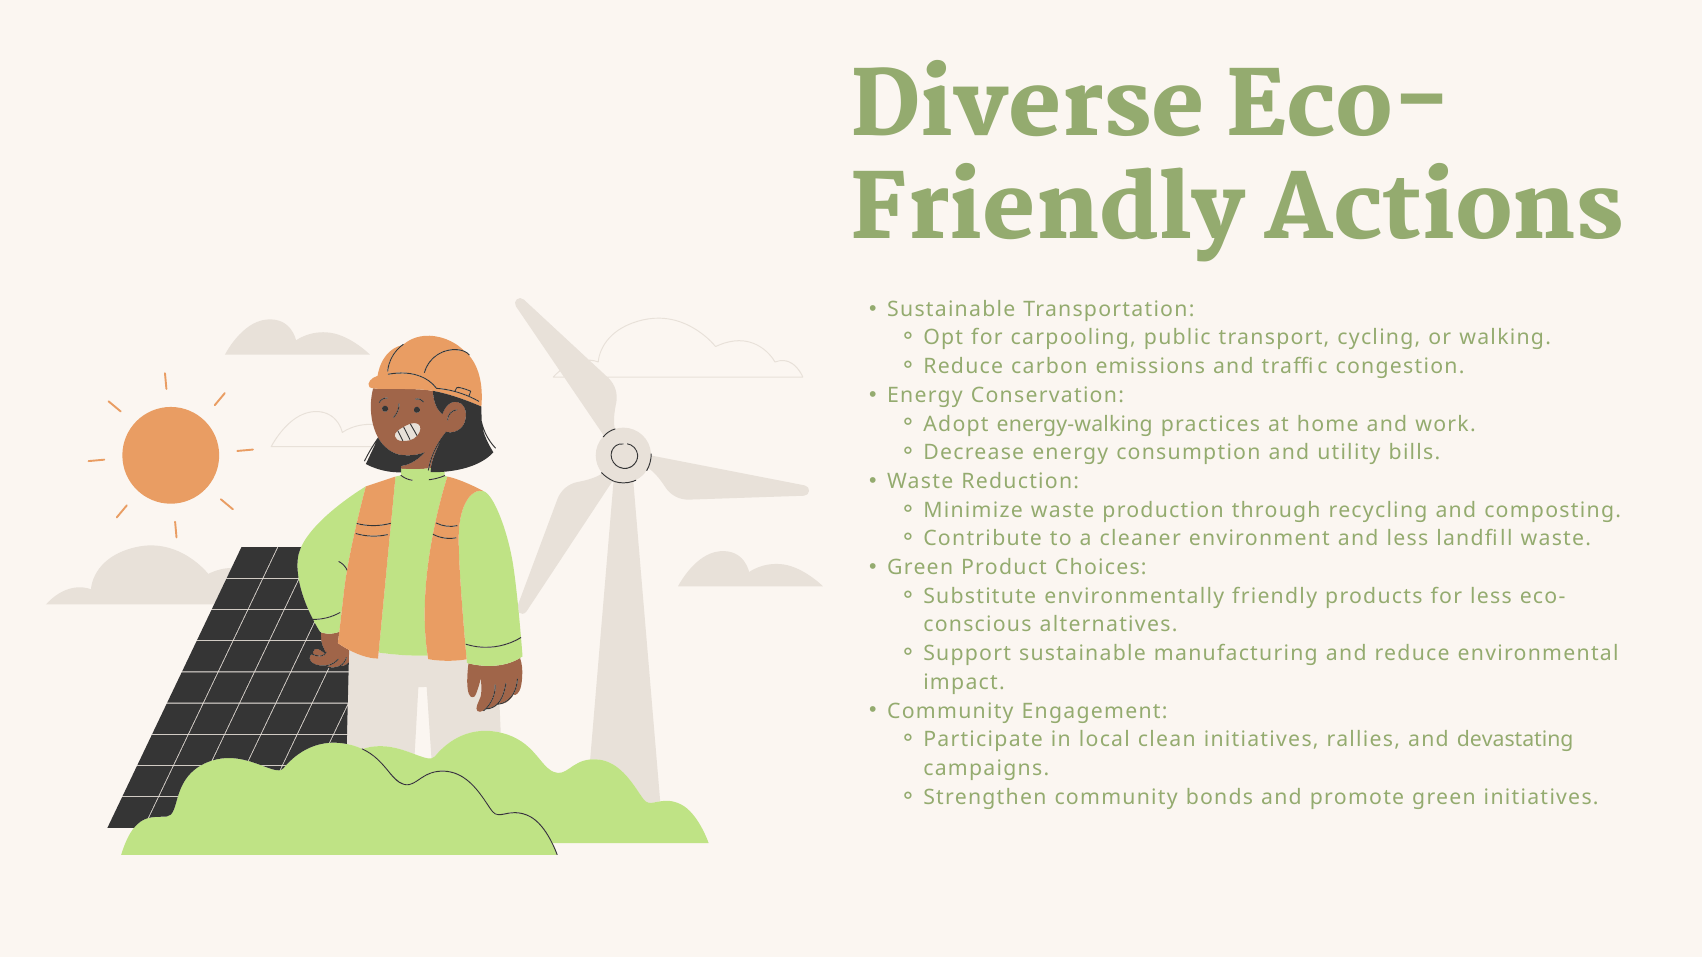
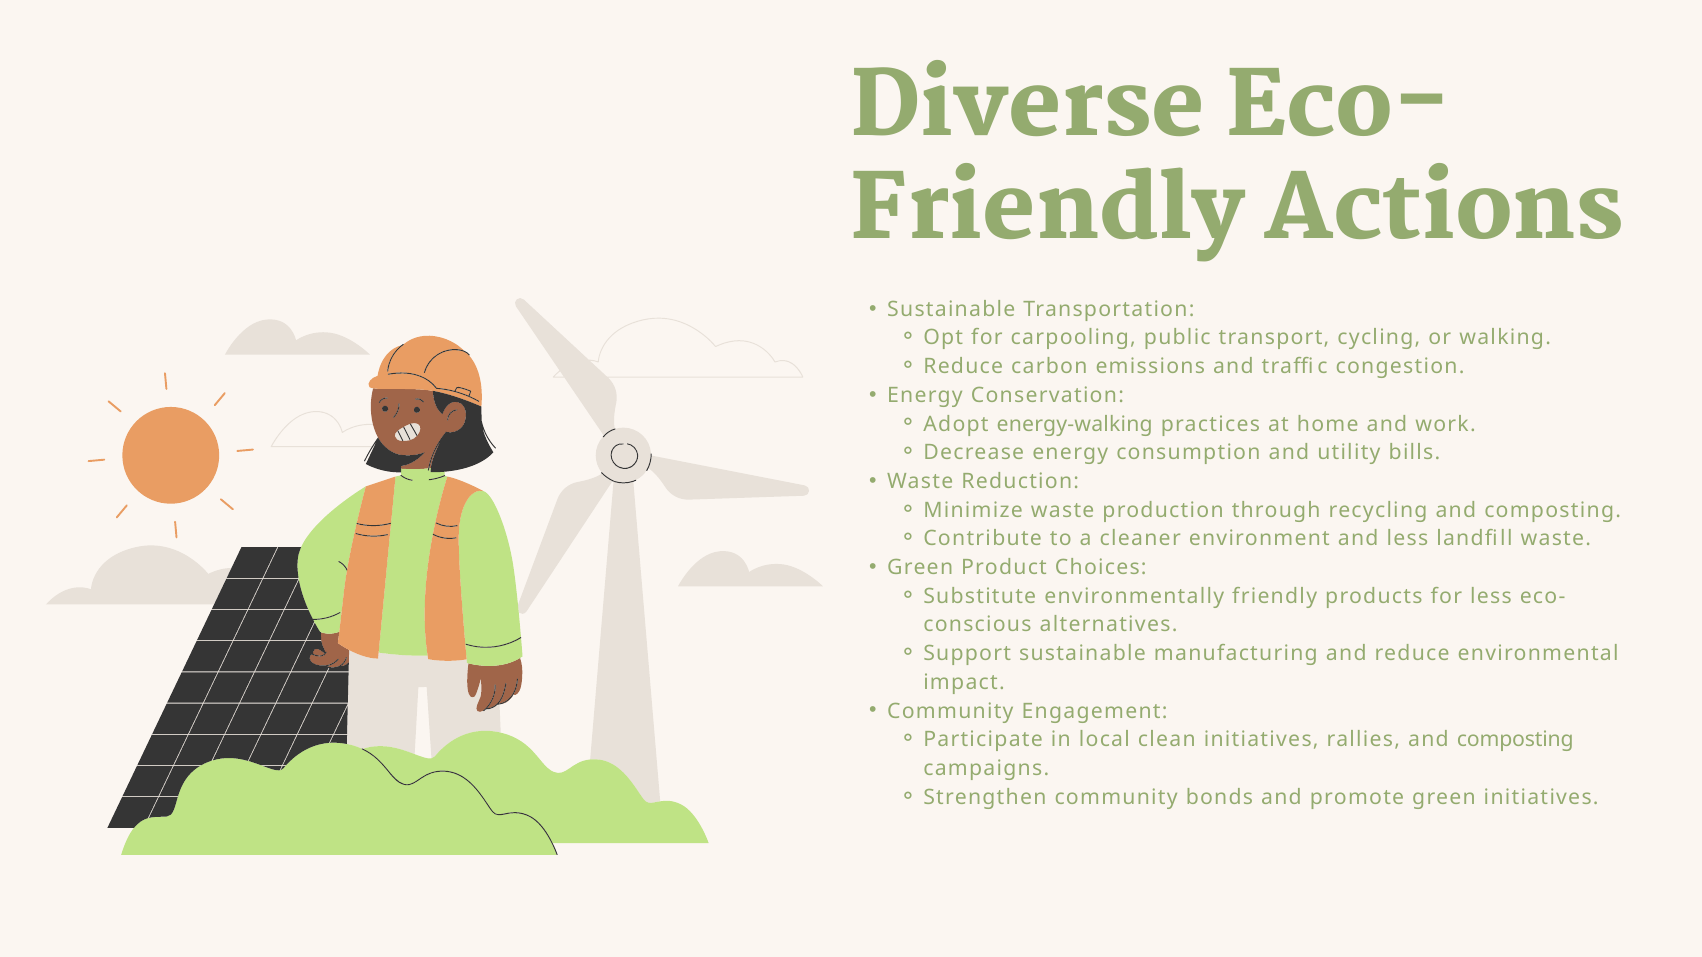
rallies and devastating: devastating -> composting
